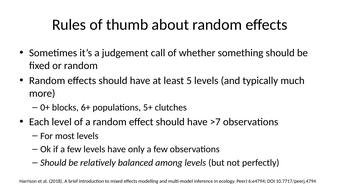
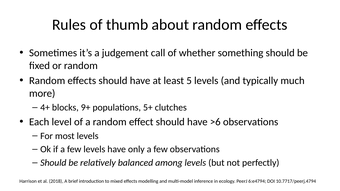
0+: 0+ -> 4+
6+: 6+ -> 9+
>7: >7 -> >6
